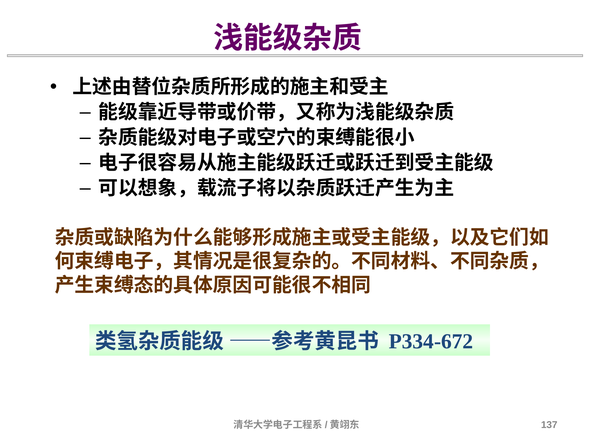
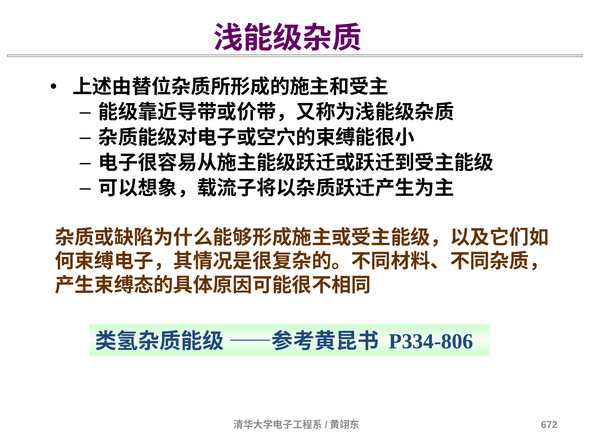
P334-672: P334-672 -> P334-806
137: 137 -> 672
